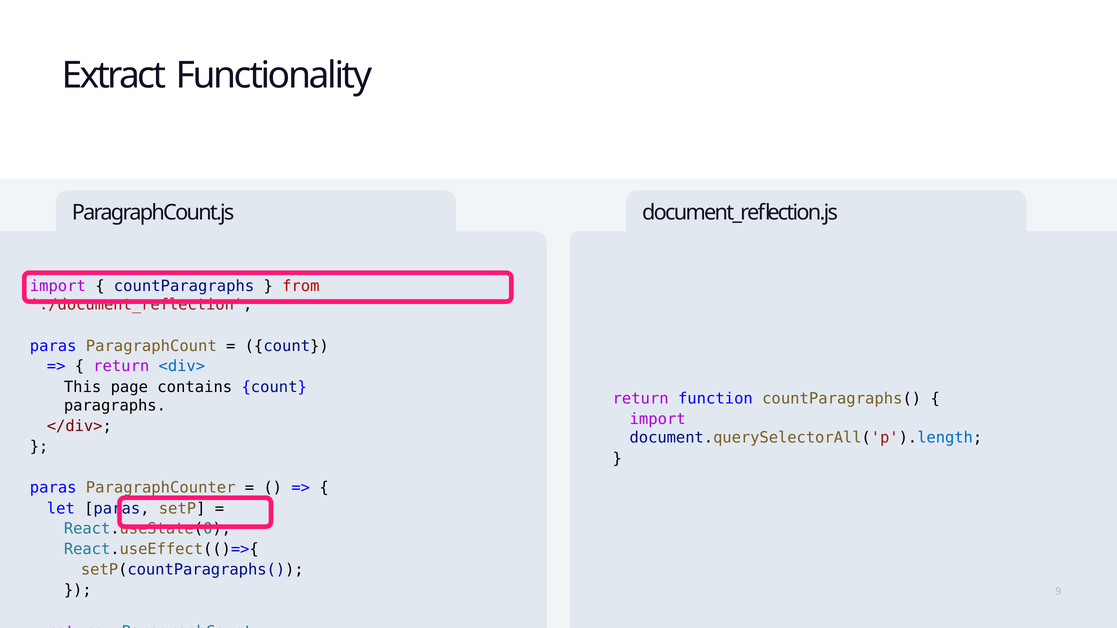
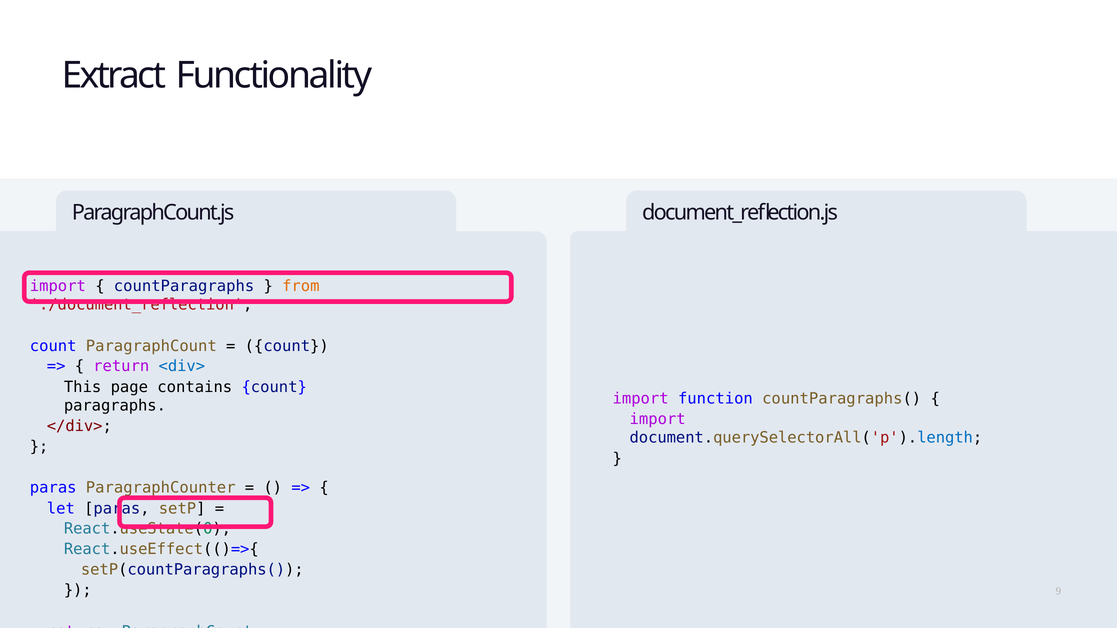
from colour: red -> orange
paras at (53, 346): paras -> count
return at (641, 399): return -> import
